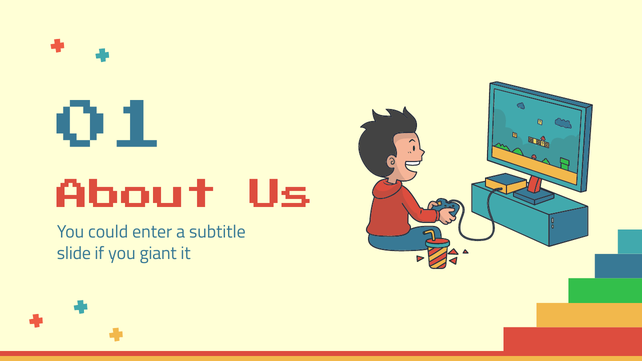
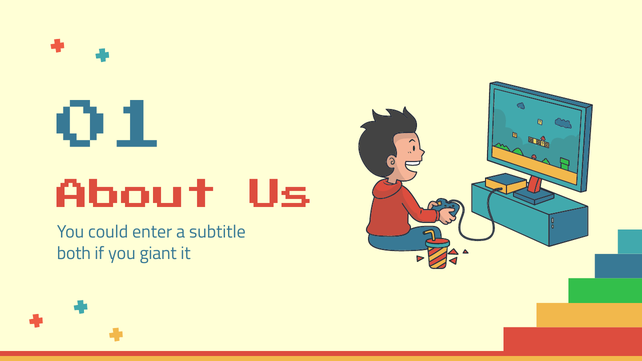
slide: slide -> both
